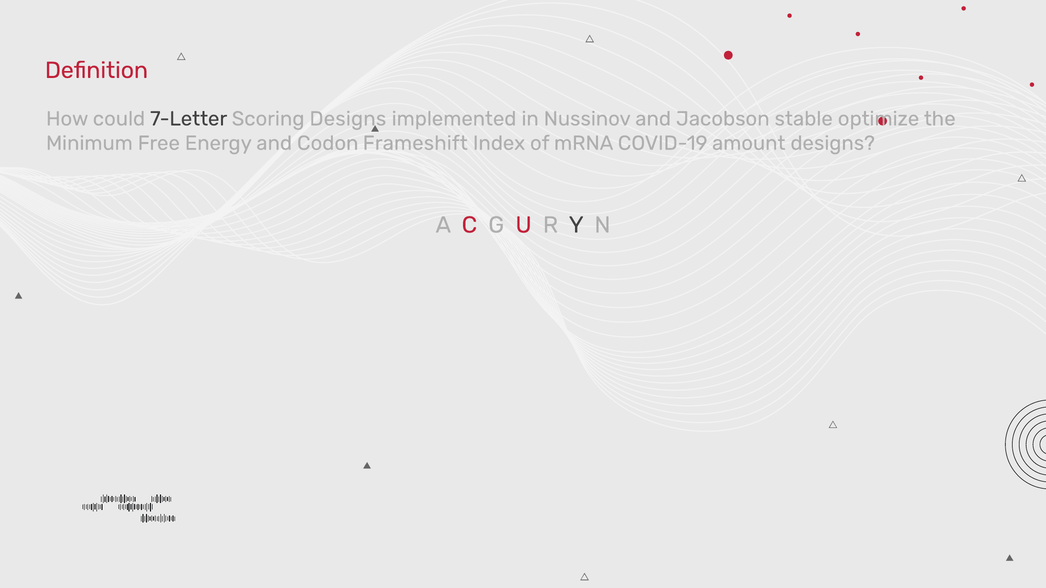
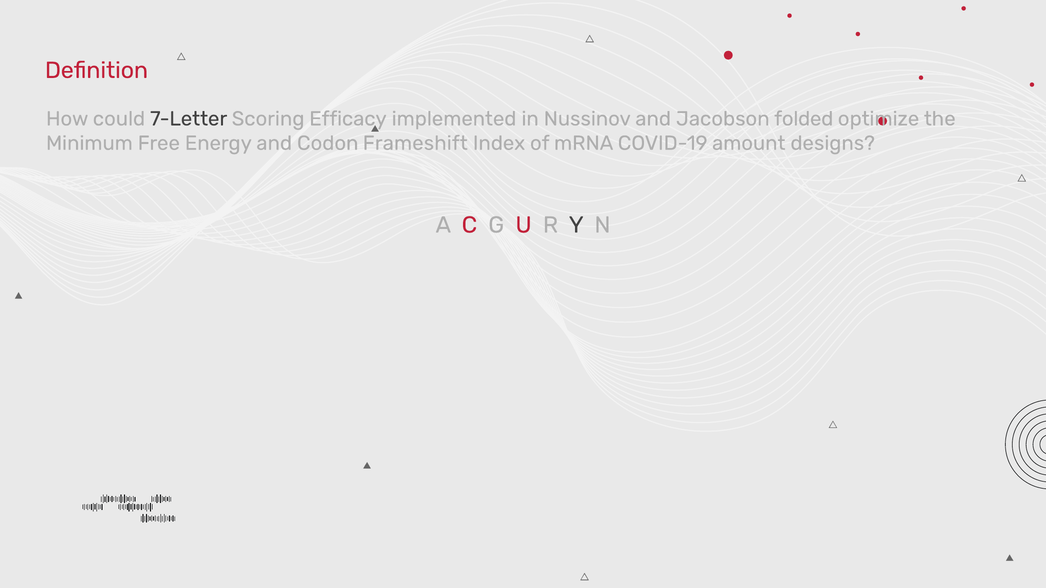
Scoring Designs: Designs -> Efficacy
stable: stable -> folded
